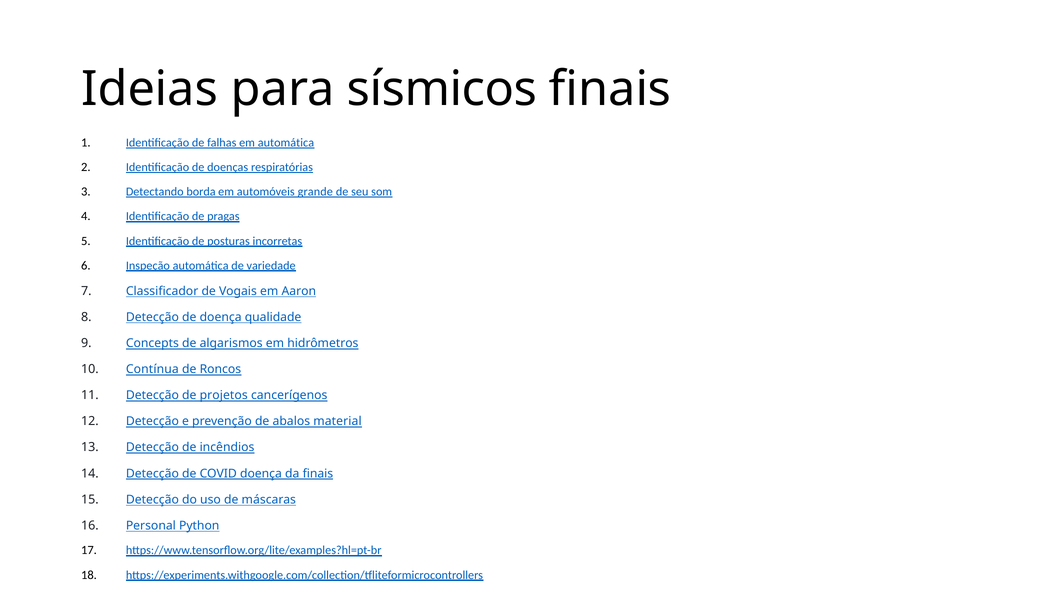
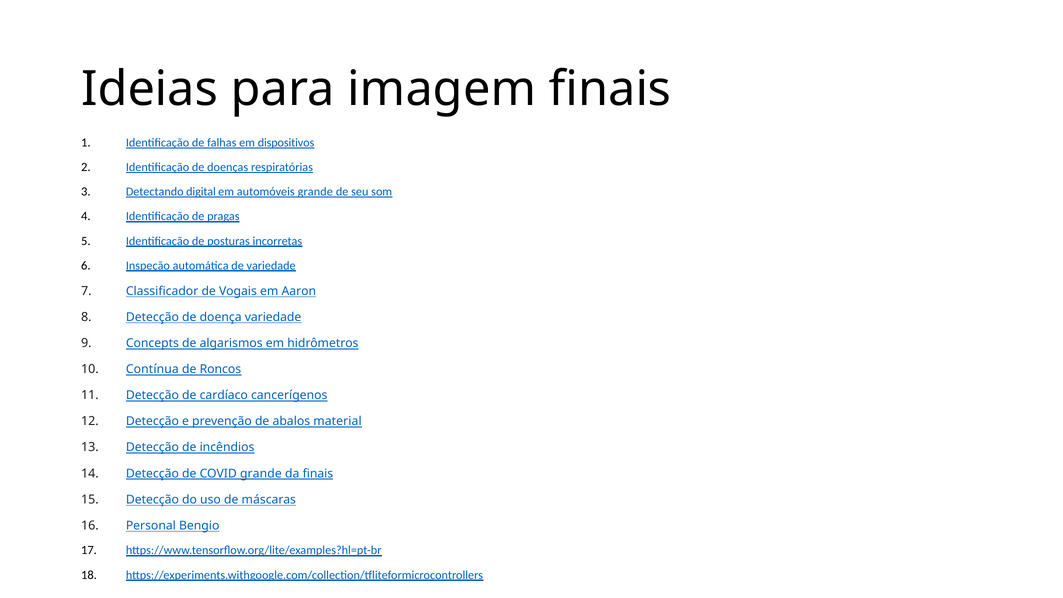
sísmicos: sísmicos -> imagem
em automática: automática -> dispositivos
borda: borda -> digital
doença qualidade: qualidade -> variedade
projetos: projetos -> cardíaco
COVID doença: doença -> grande
Python: Python -> Bengio
